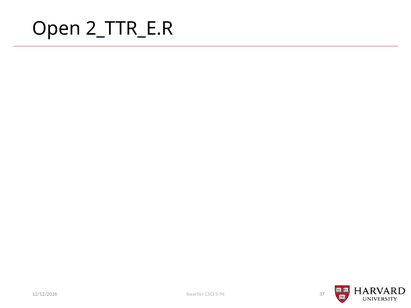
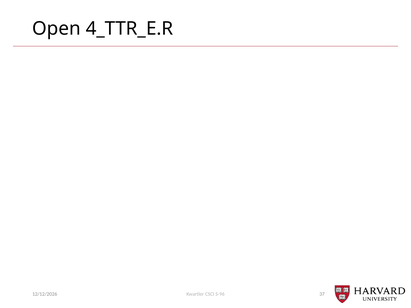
2_TTR_E.R: 2_TTR_E.R -> 4_TTR_E.R
